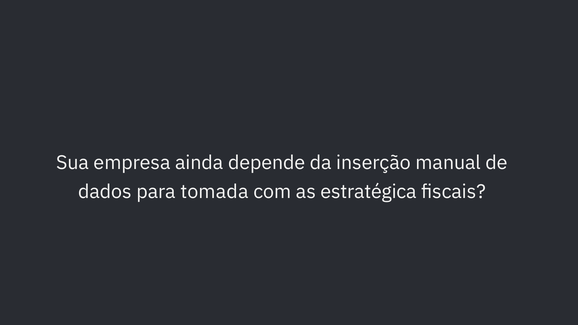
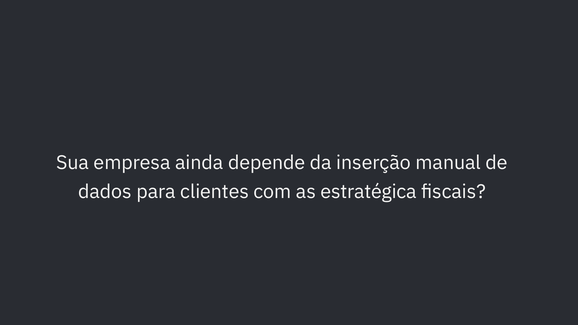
tomada: tomada -> clientes
